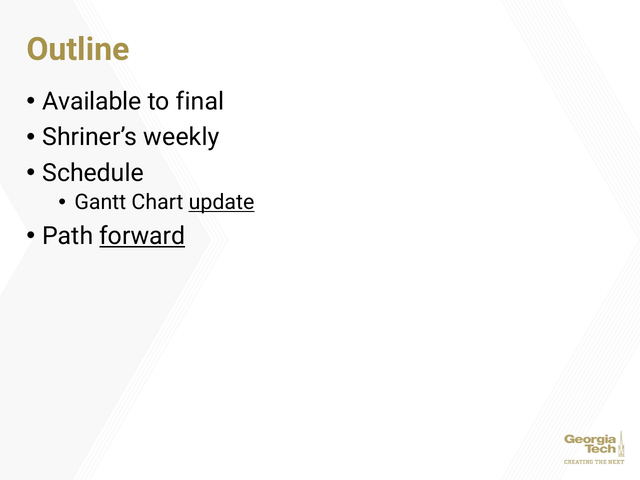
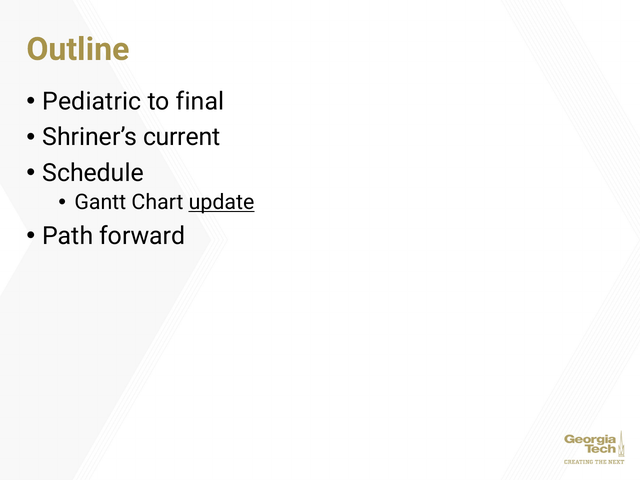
Available: Available -> Pediatric
weekly: weekly -> current
forward underline: present -> none
